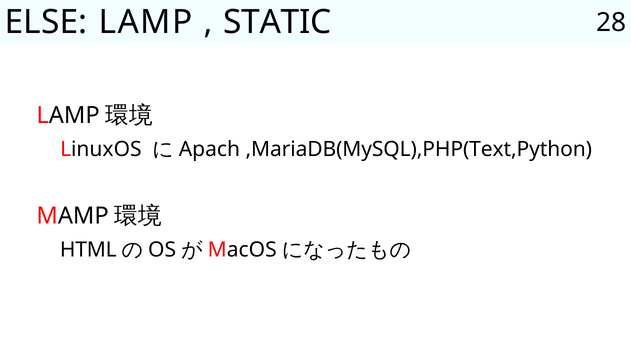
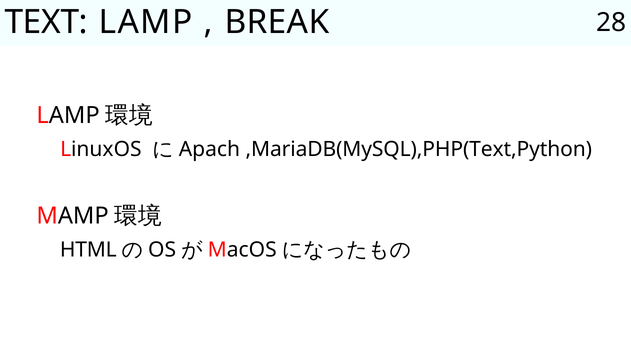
ELSE: ELSE -> TEXT
STATIC: STATIC -> BREAK
